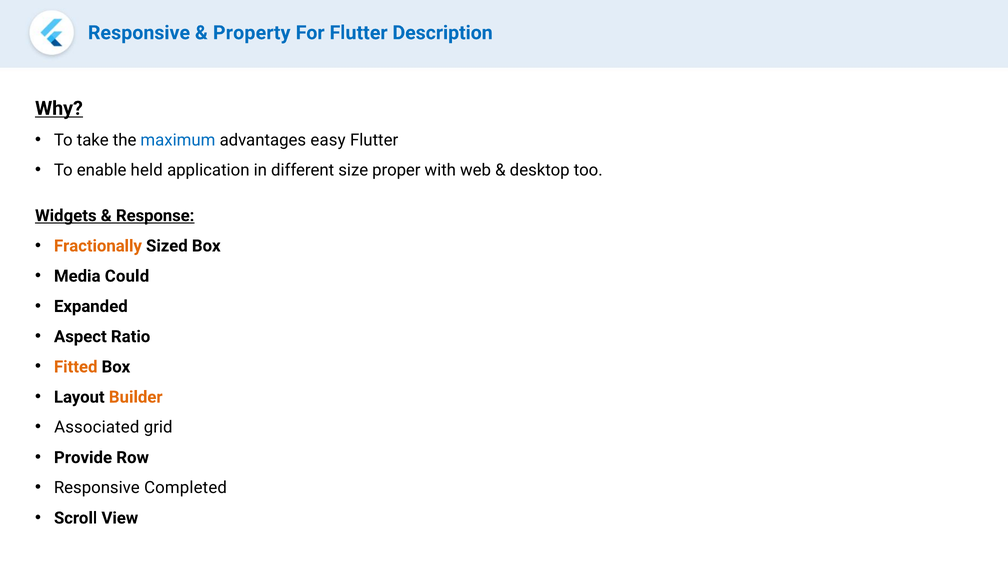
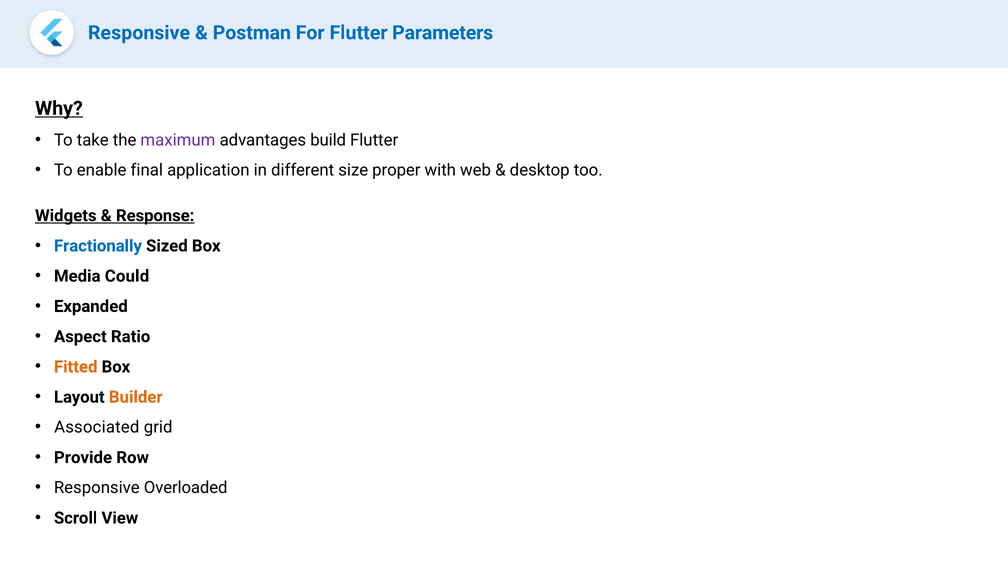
Property: Property -> Postman
Description: Description -> Parameters
maximum colour: blue -> purple
easy: easy -> build
held: held -> final
Fractionally colour: orange -> blue
Completed: Completed -> Overloaded
